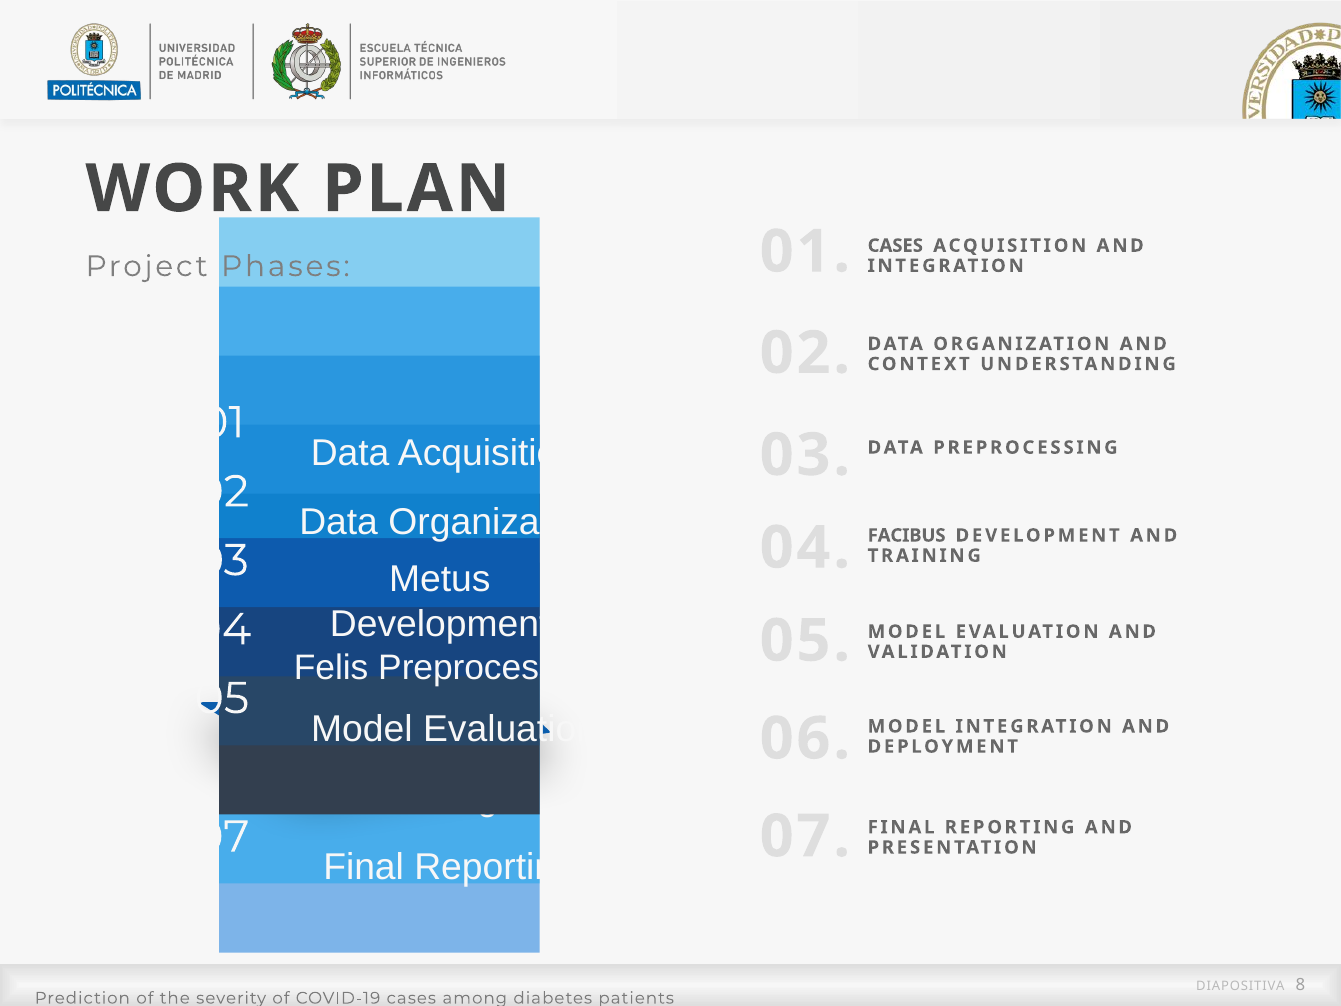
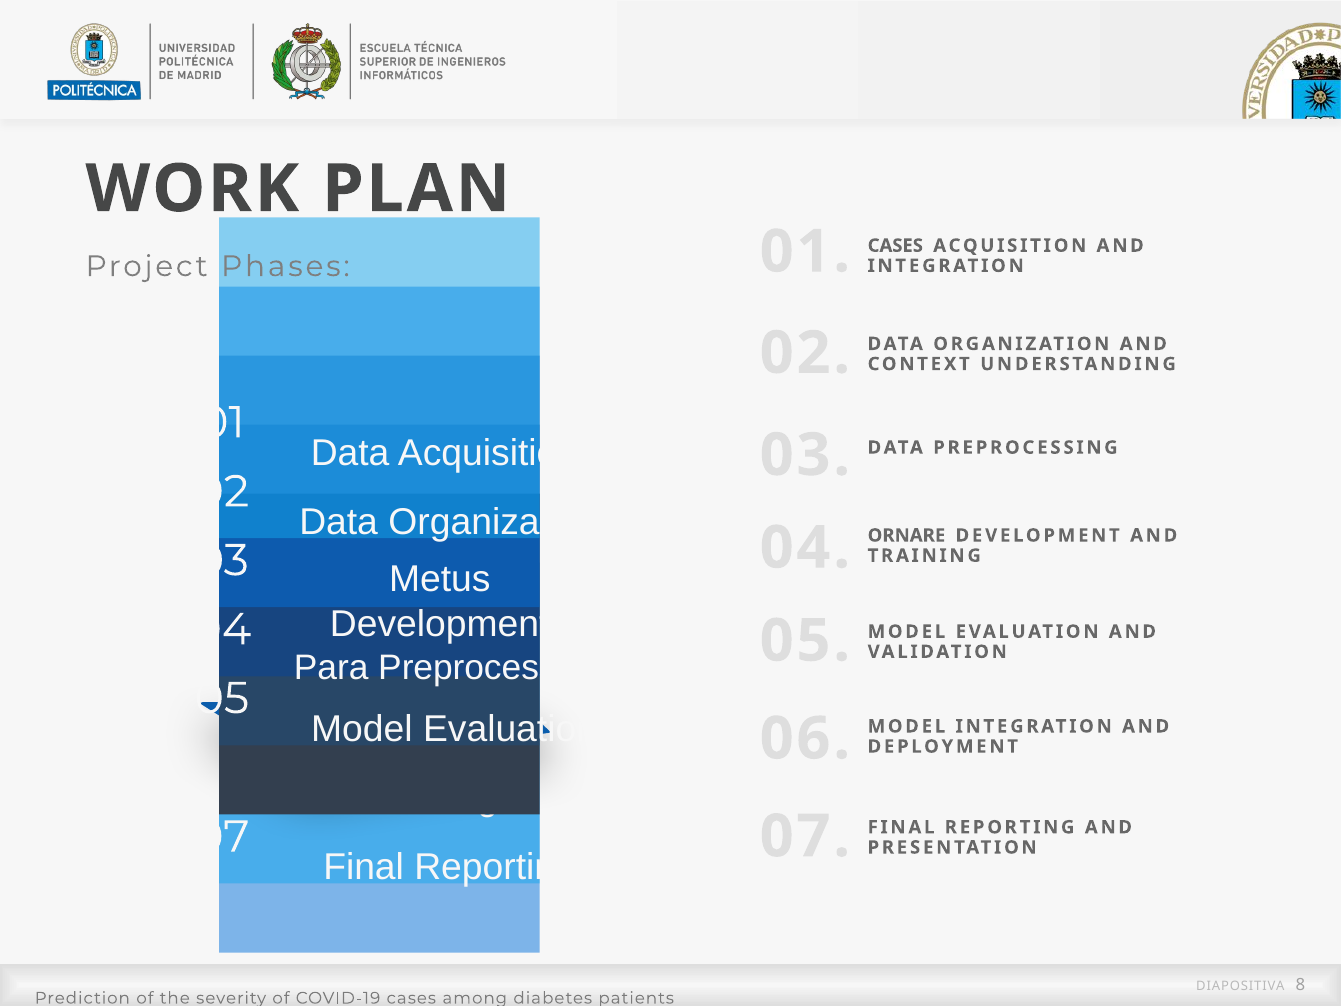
FACIBUS: FACIBUS -> ORNARE
Felis: Felis -> Para
